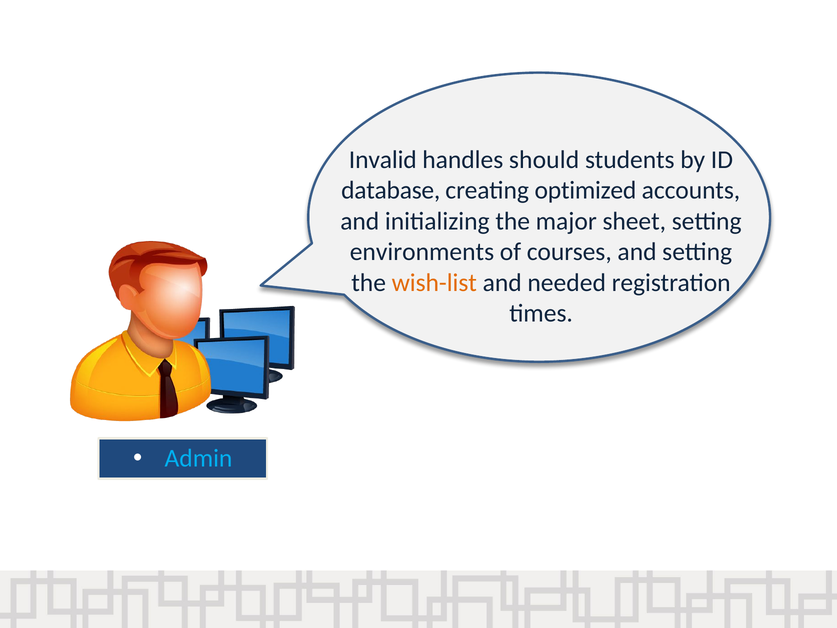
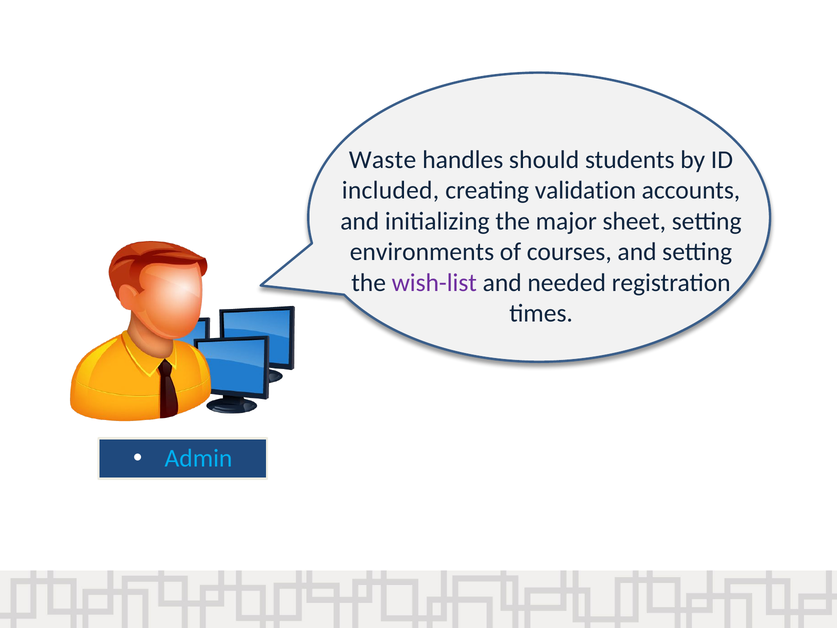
Invalid: Invalid -> Waste
database: database -> included
optimized: optimized -> validation
wish-list colour: orange -> purple
